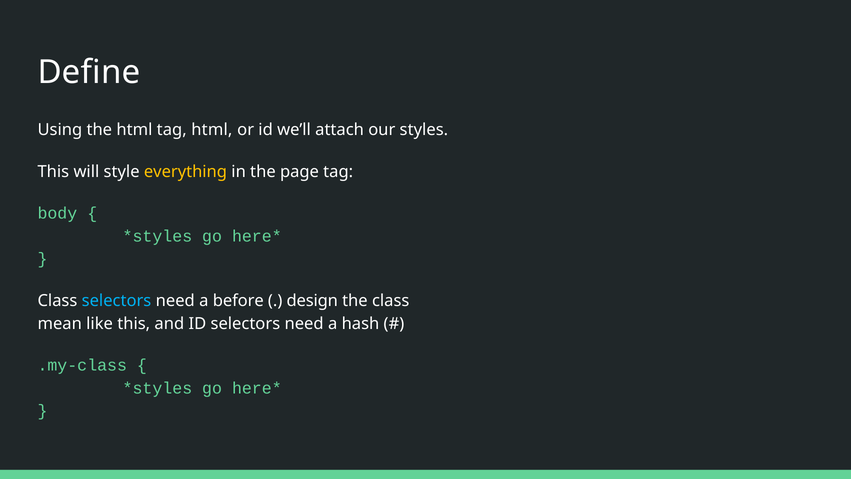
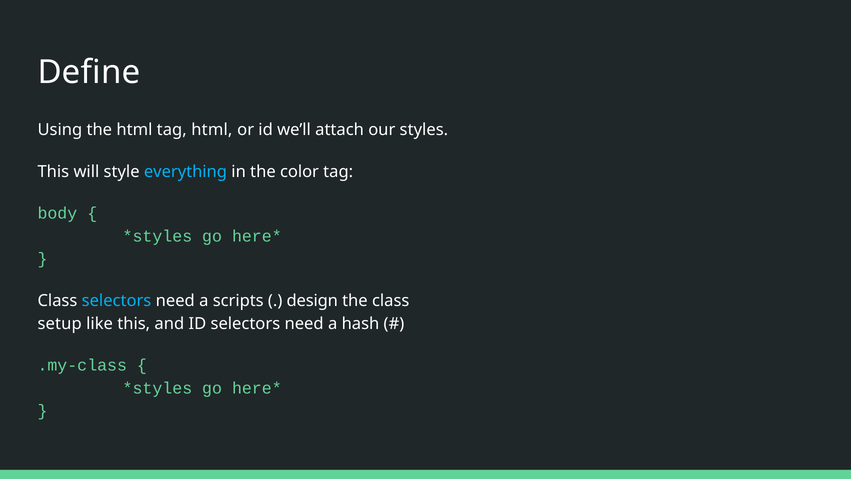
everything colour: yellow -> light blue
page: page -> color
before: before -> scripts
mean: mean -> setup
